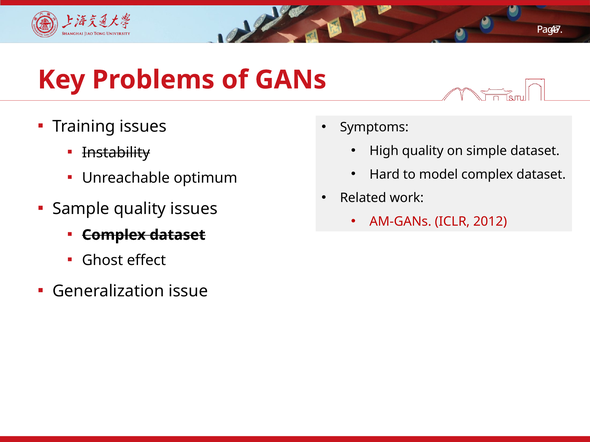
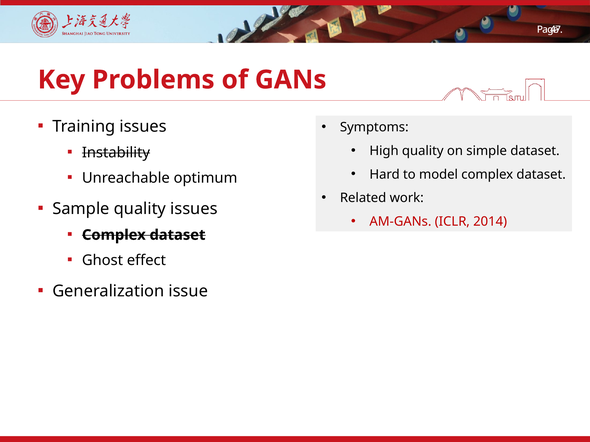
2012: 2012 -> 2014
